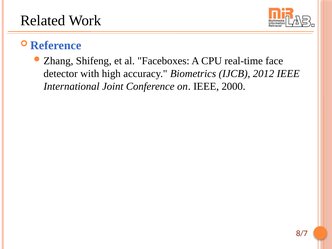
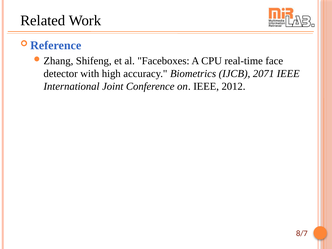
2012: 2012 -> 2071
2000: 2000 -> 2012
